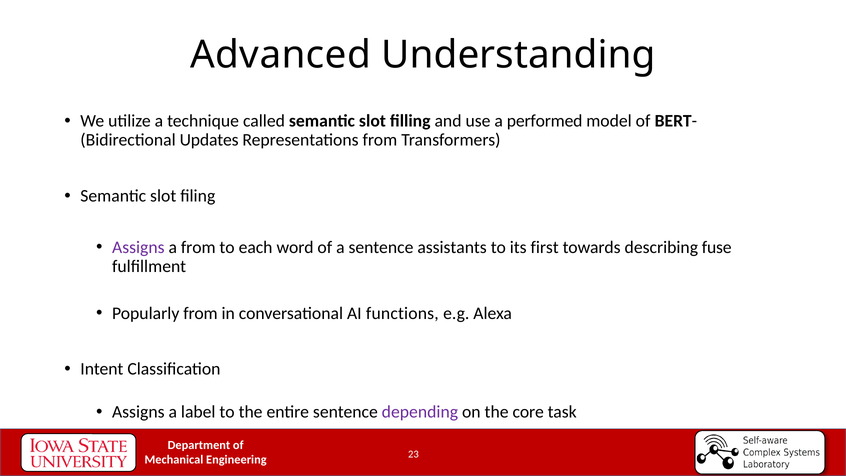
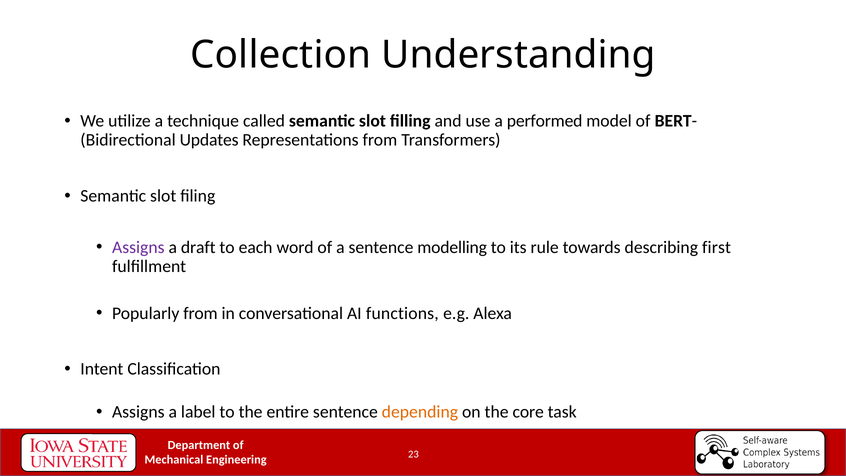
Advanced: Advanced -> Collection
a from: from -> draft
assistants: assistants -> modelling
first: first -> rule
fuse: fuse -> first
depending colour: purple -> orange
